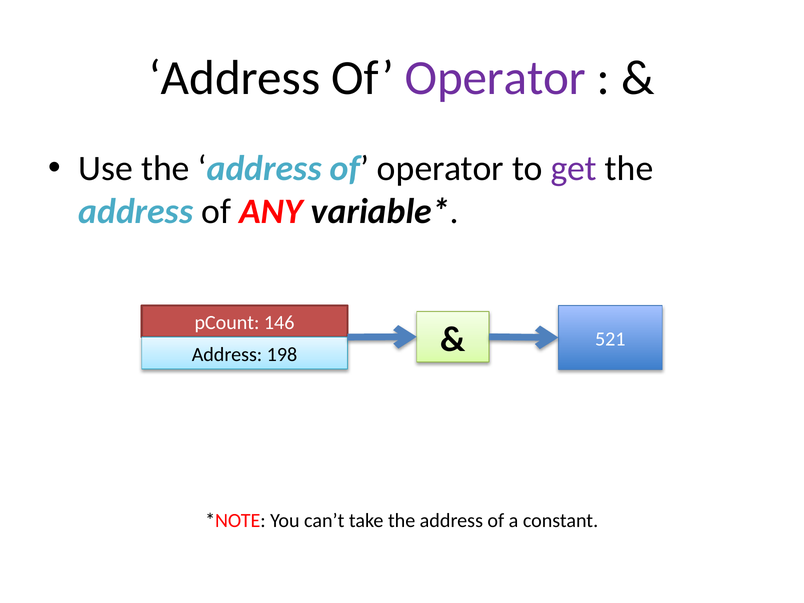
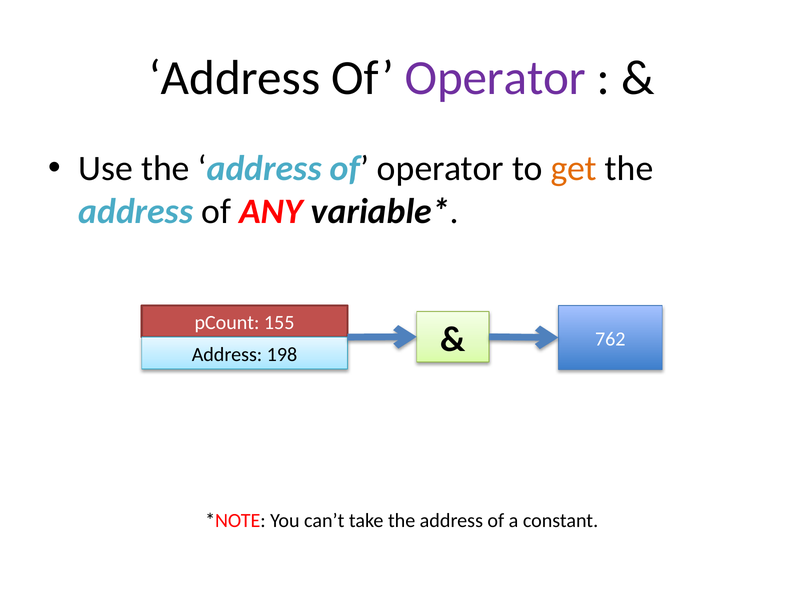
get colour: purple -> orange
146: 146 -> 155
521: 521 -> 762
